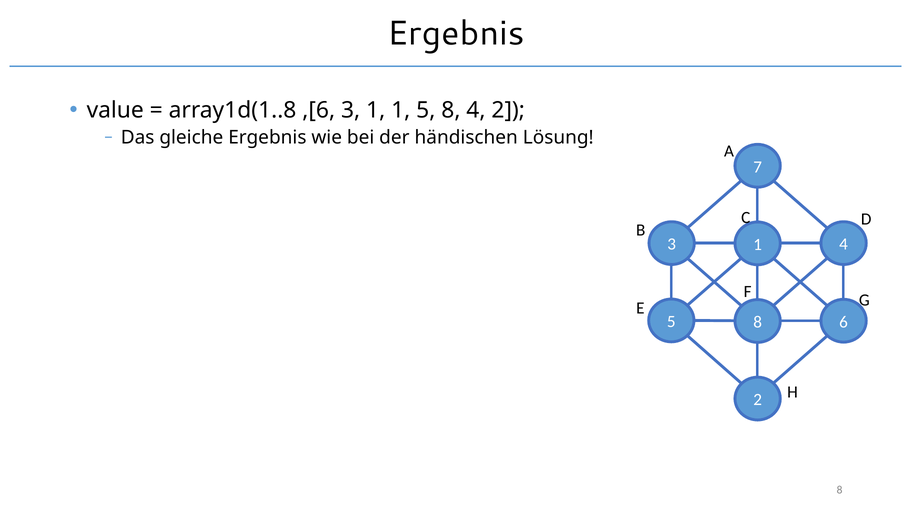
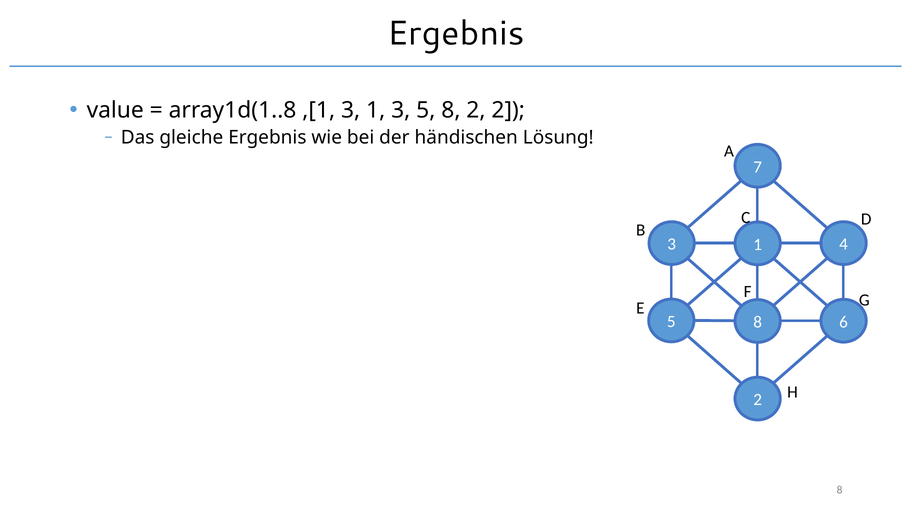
,[6: ,[6 -> ,[1
1 1: 1 -> 3
5 8 4: 4 -> 2
